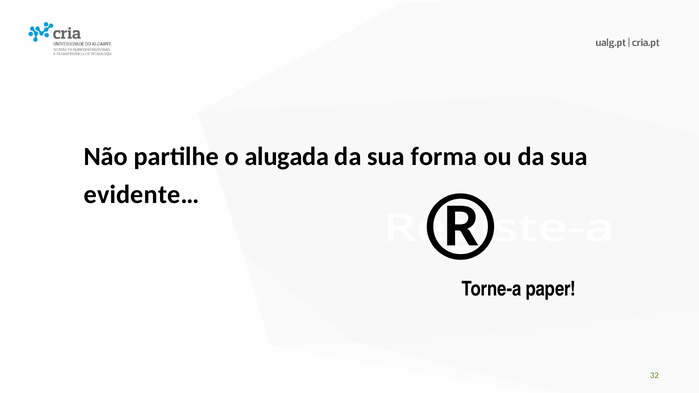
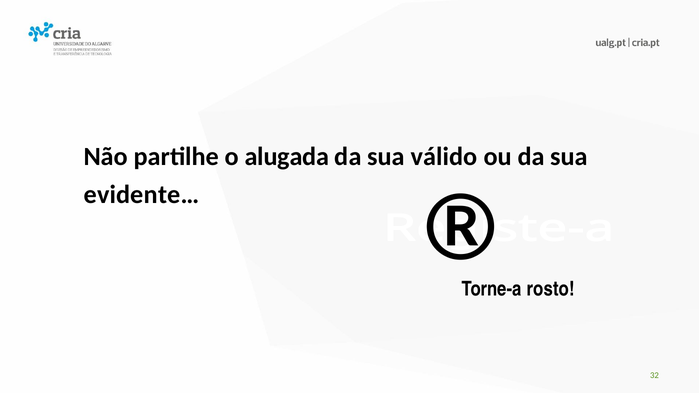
forma: forma -> válido
paper: paper -> rosto
